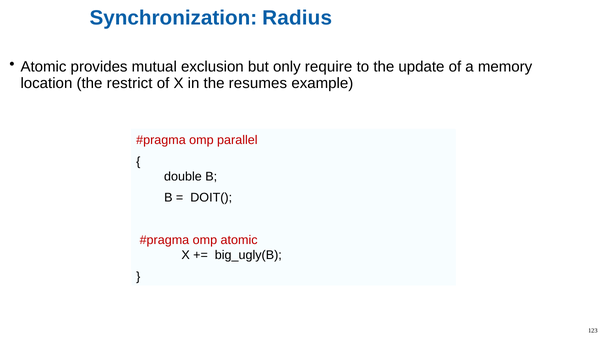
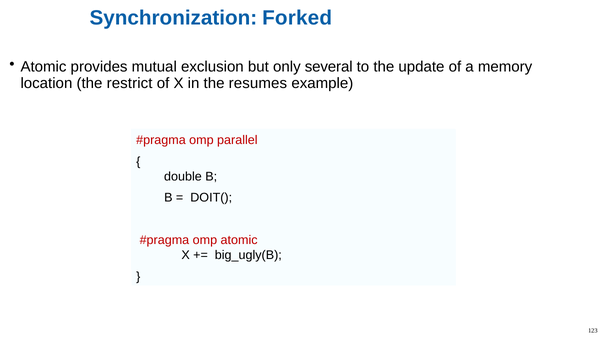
Radius: Radius -> Forked
require: require -> several
